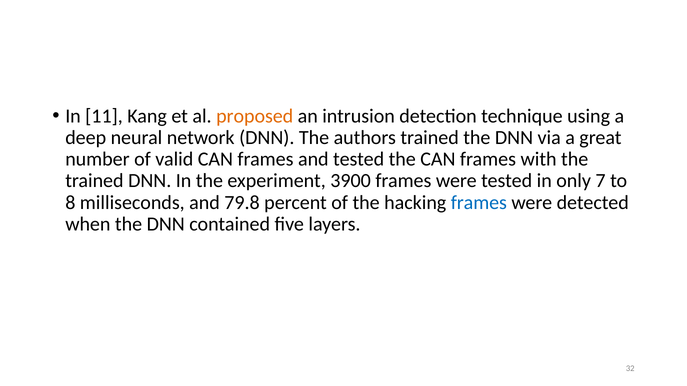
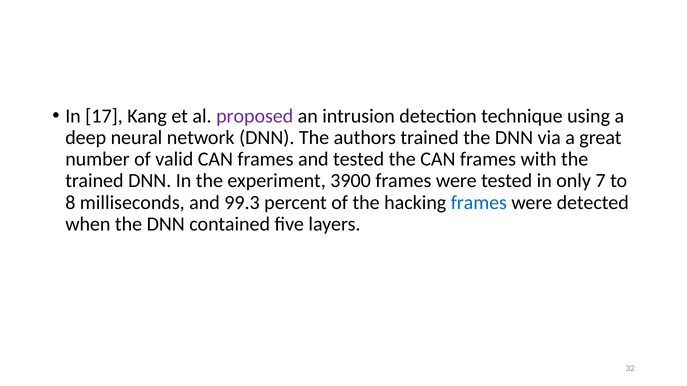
11: 11 -> 17
proposed colour: orange -> purple
79.8: 79.8 -> 99.3
